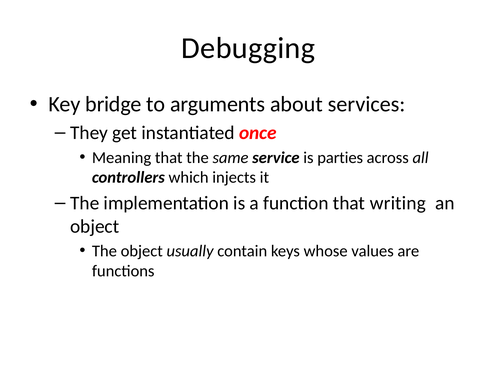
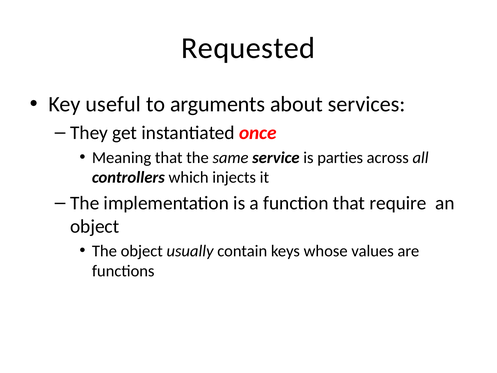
Debugging: Debugging -> Requested
bridge: bridge -> useful
writing: writing -> require
